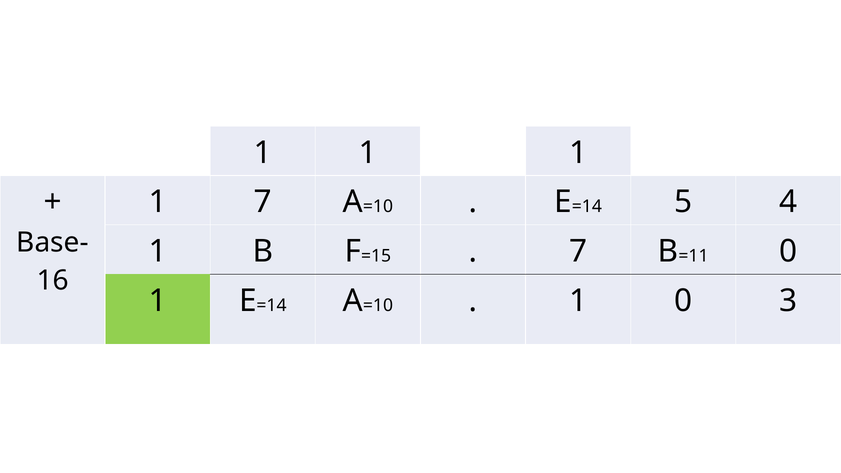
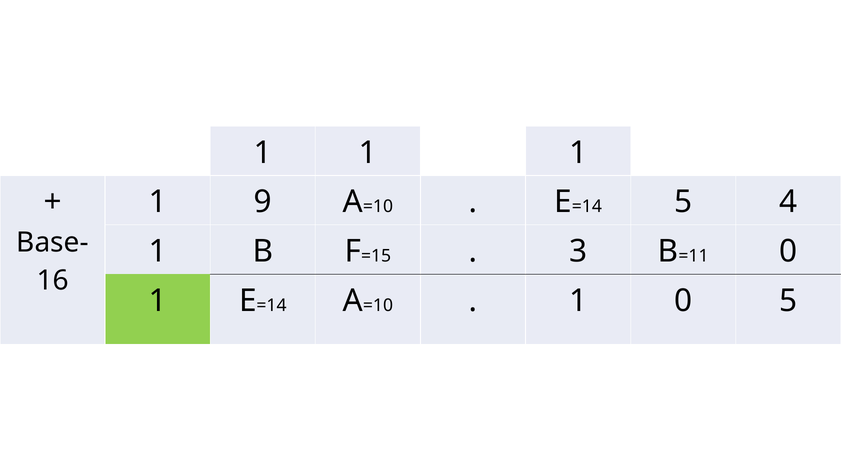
1 7: 7 -> 9
7 at (578, 251): 7 -> 3
0 3: 3 -> 5
